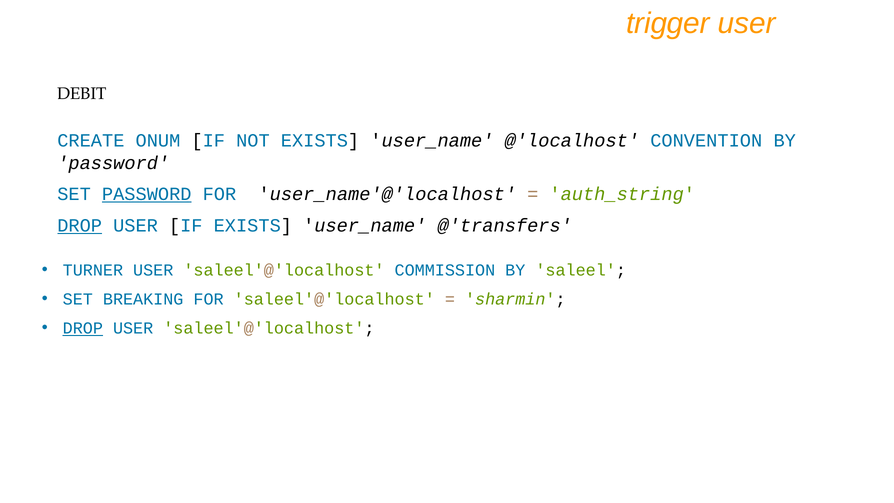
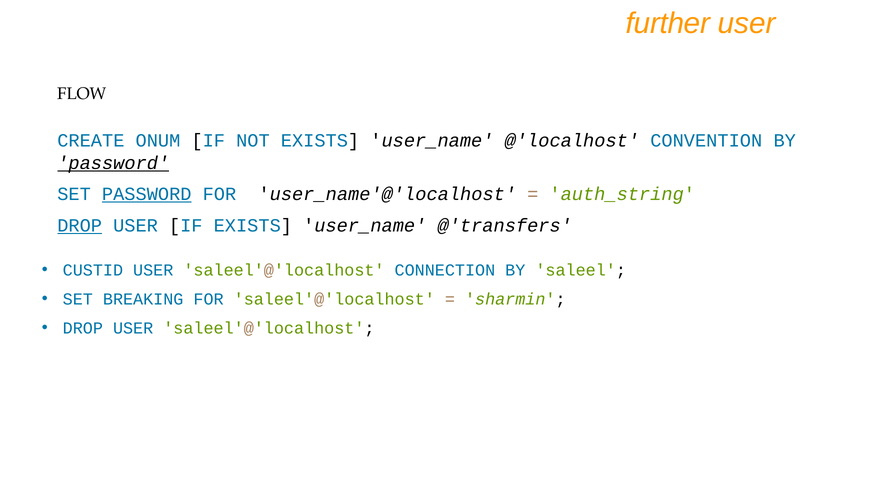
trigger: trigger -> further
DEBIT: DEBIT -> FLOW
password at (113, 163) underline: none -> present
TURNER: TURNER -> CUSTID
COMMISSION: COMMISSION -> CONNECTION
DROP at (83, 328) underline: present -> none
